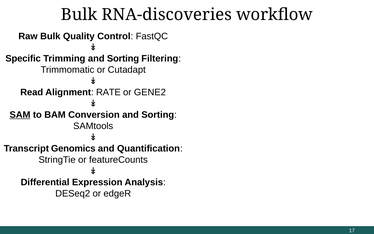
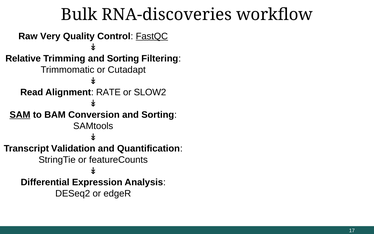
Raw Bulk: Bulk -> Very
FastQC underline: none -> present
Specific: Specific -> Relative
GENE2: GENE2 -> SLOW2
Genomics: Genomics -> Validation
